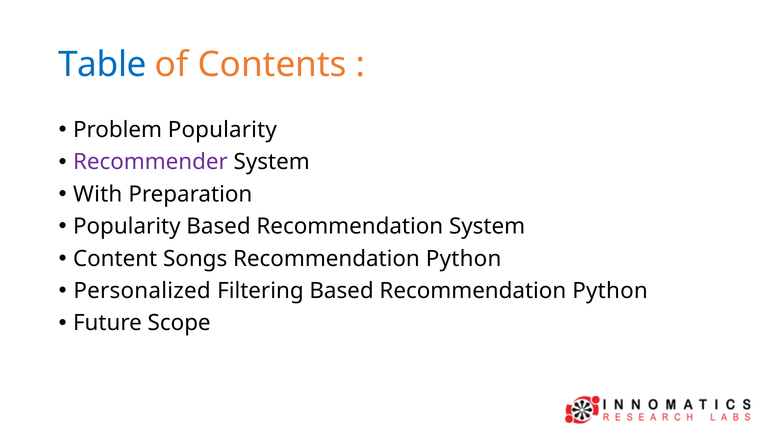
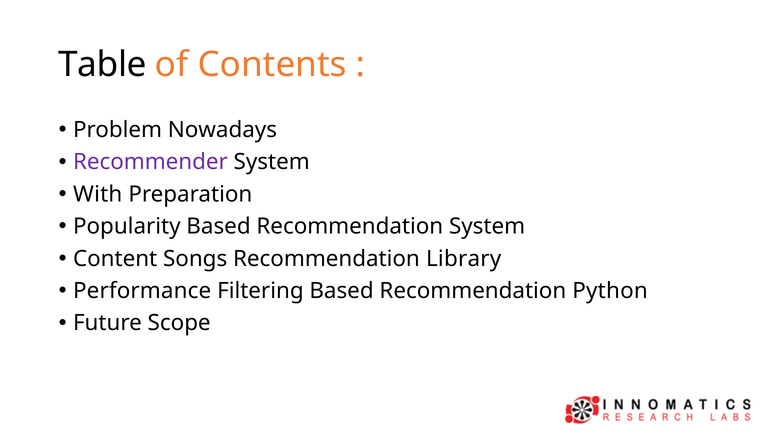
Table colour: blue -> black
Problem Popularity: Popularity -> Nowadays
Python at (464, 259): Python -> Library
Personalized: Personalized -> Performance
